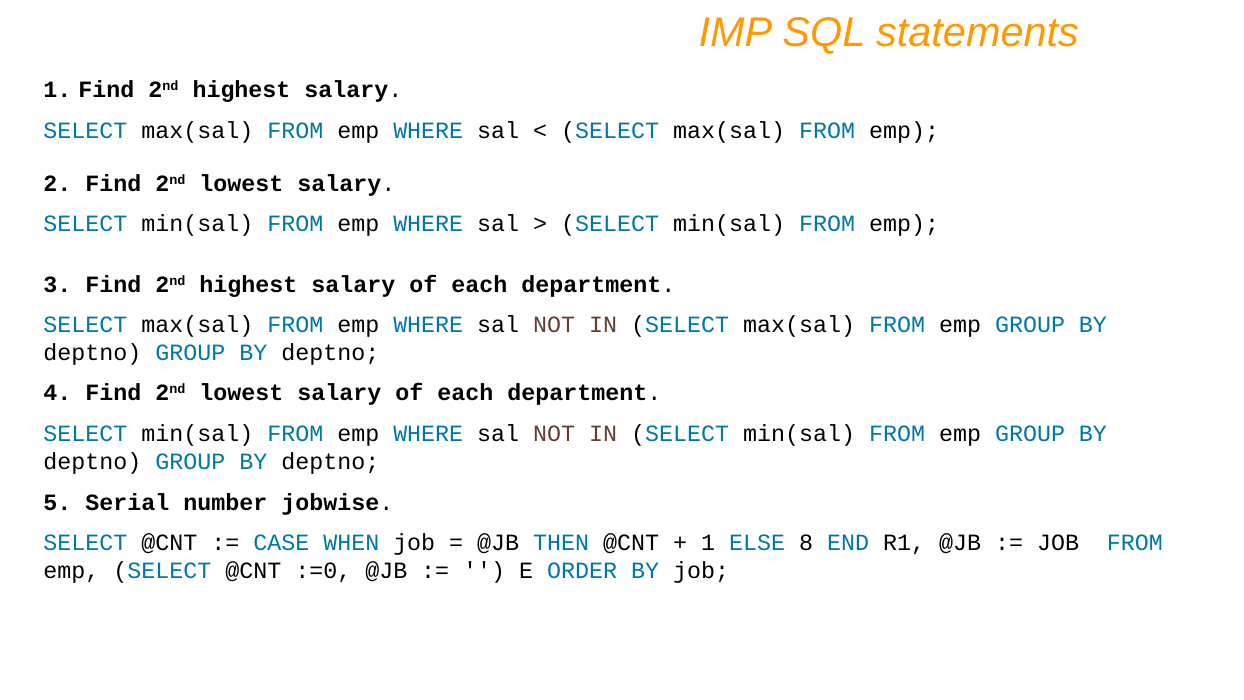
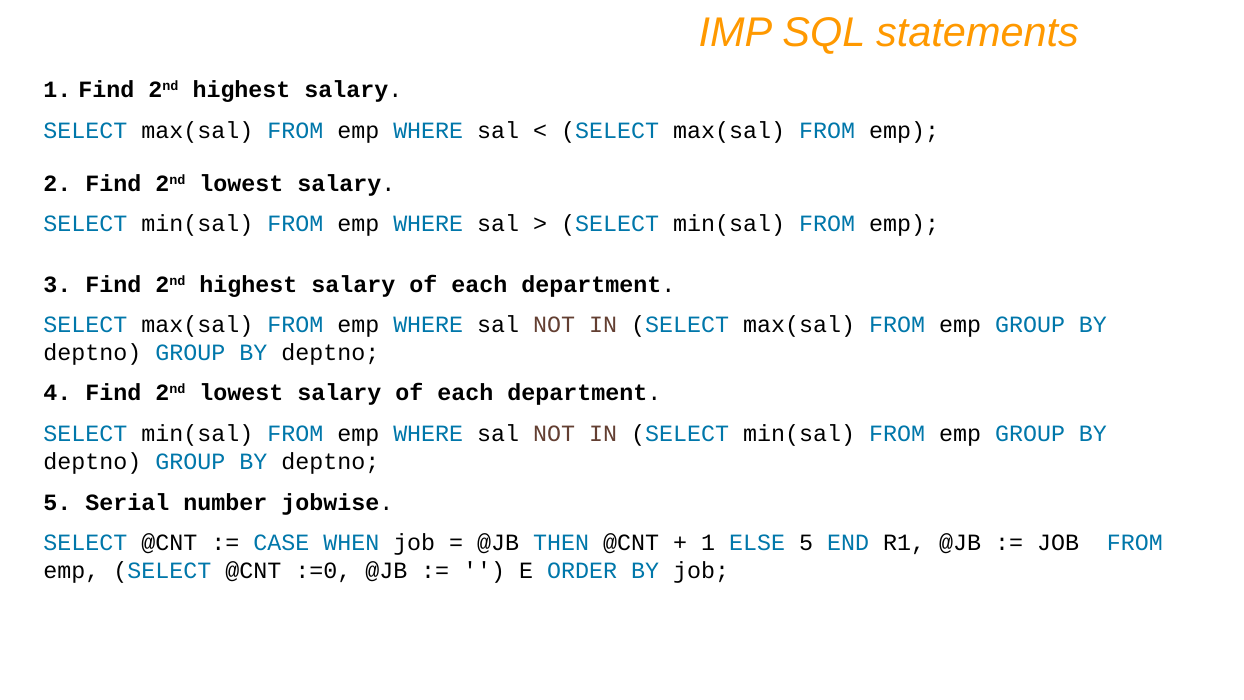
ELSE 8: 8 -> 5
